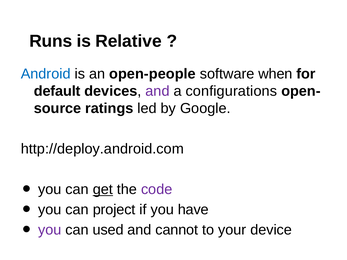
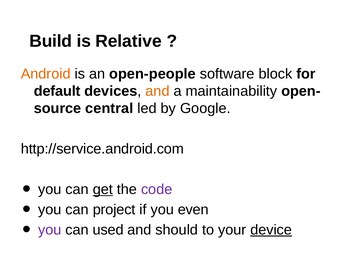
Runs: Runs -> Build
Android colour: blue -> orange
when: when -> block
and at (158, 91) colour: purple -> orange
configurations: configurations -> maintainability
ratings: ratings -> central
http://deploy.android.com: http://deploy.android.com -> http://service.android.com
have: have -> even
cannot: cannot -> should
device underline: none -> present
